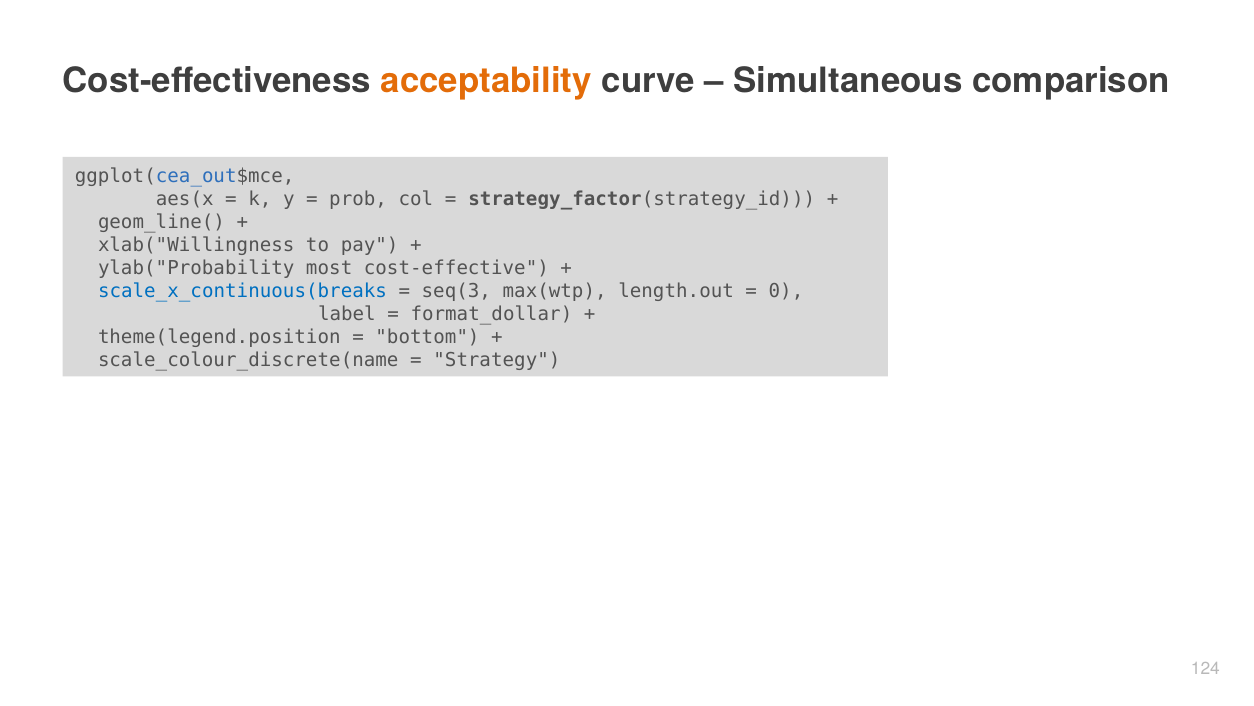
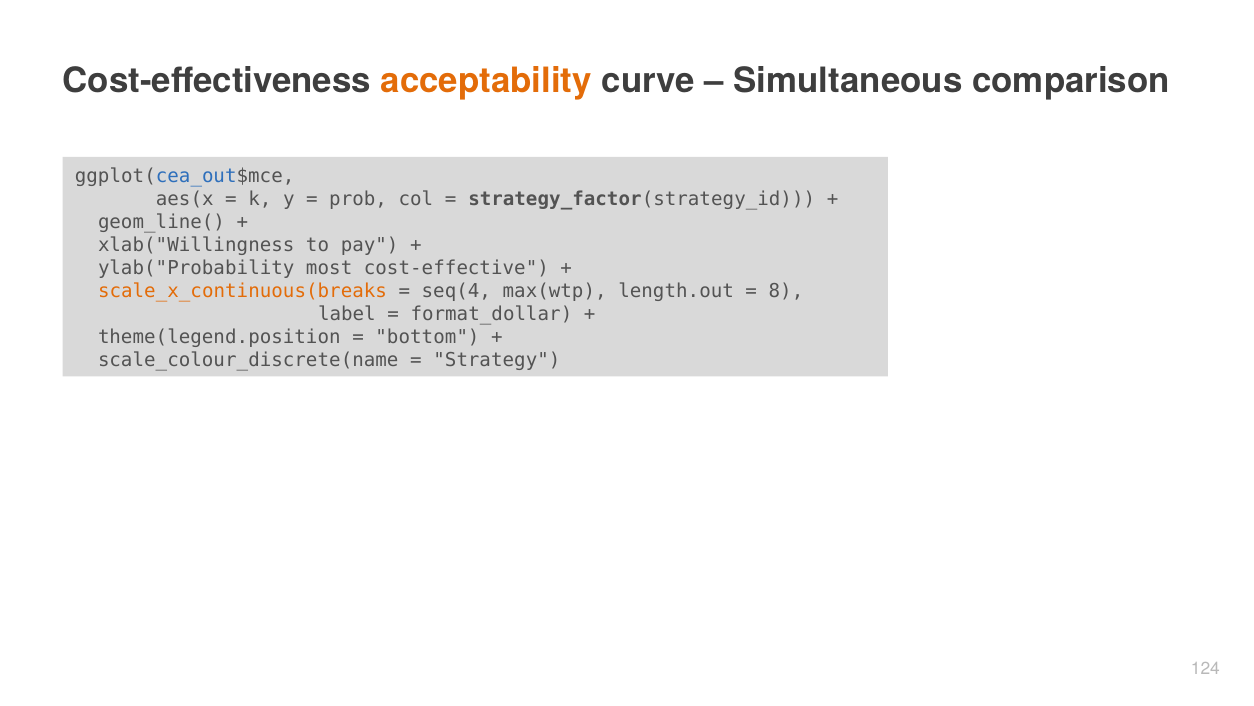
scale_x_continuous(breaks colour: blue -> orange
seq(3: seq(3 -> seq(4
0: 0 -> 8
